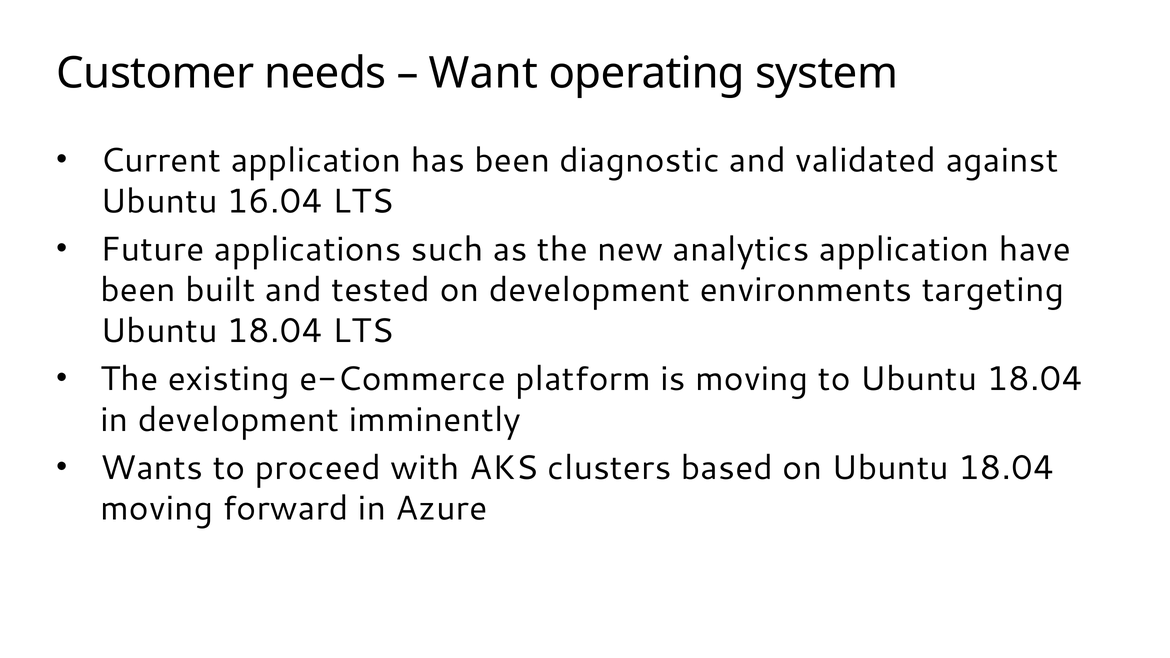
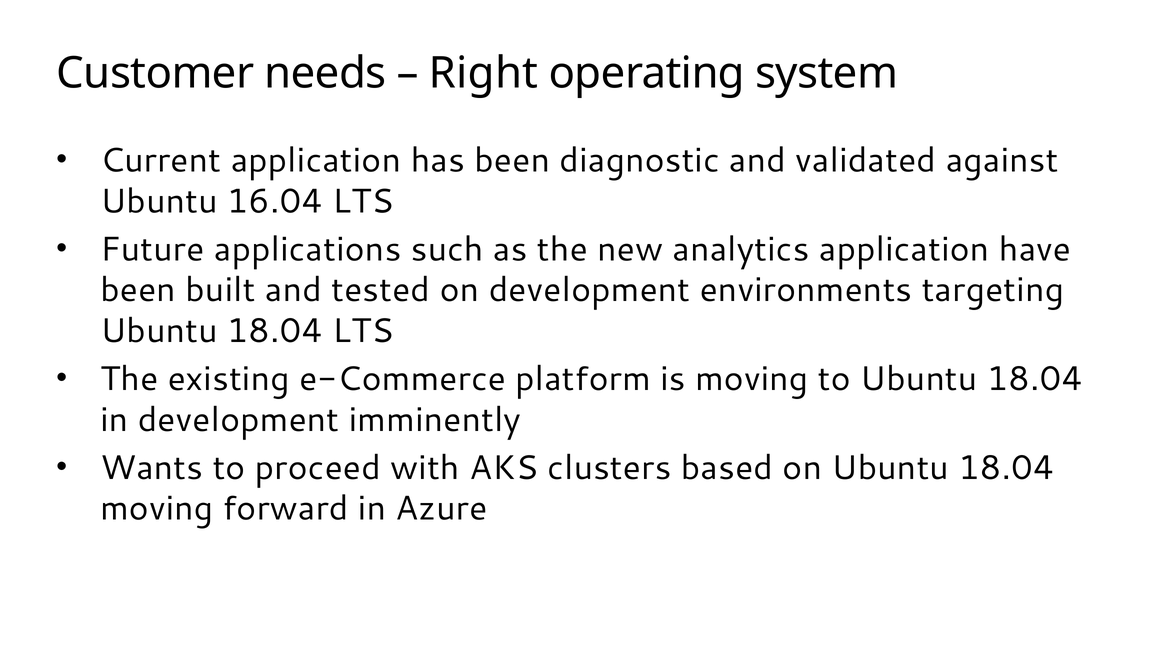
Want: Want -> Right
